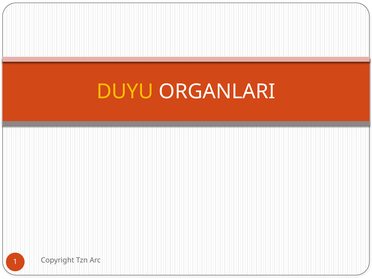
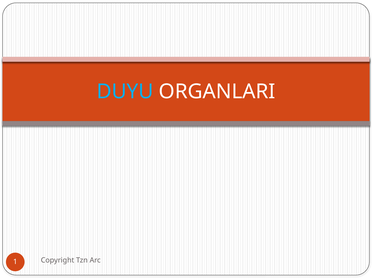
DUYU colour: yellow -> light blue
